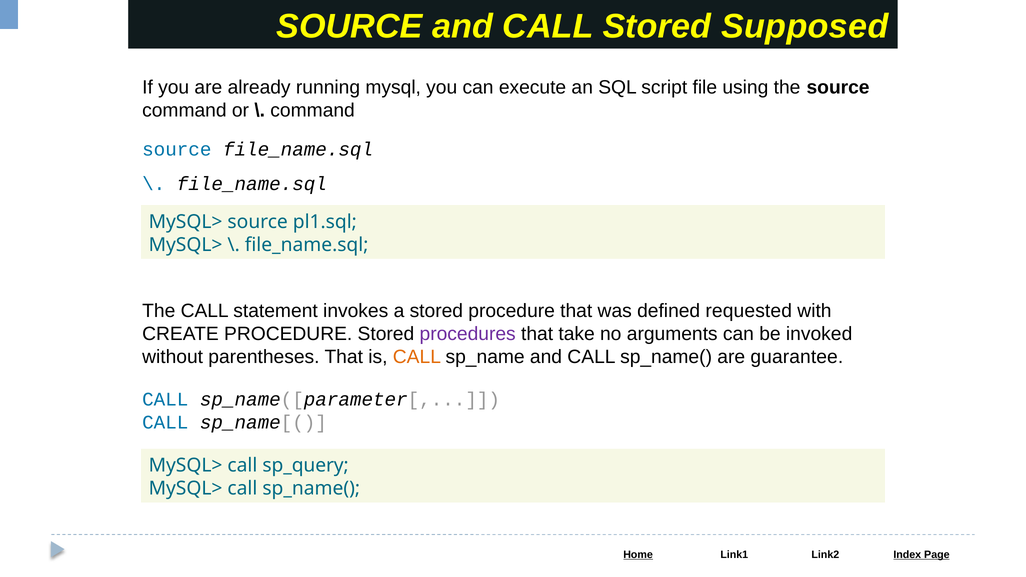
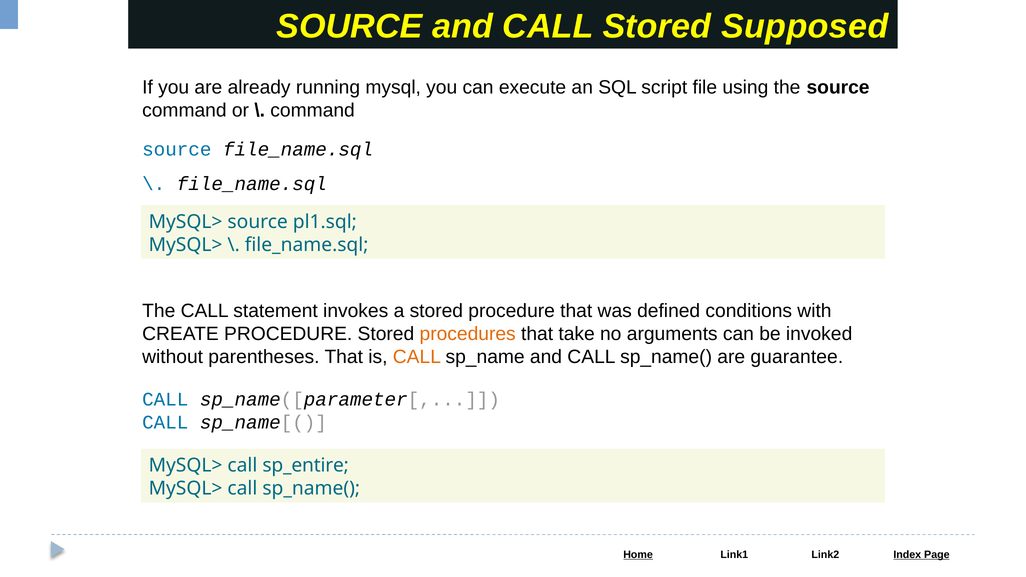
requested: requested -> conditions
procedures colour: purple -> orange
sp_query: sp_query -> sp_entire
